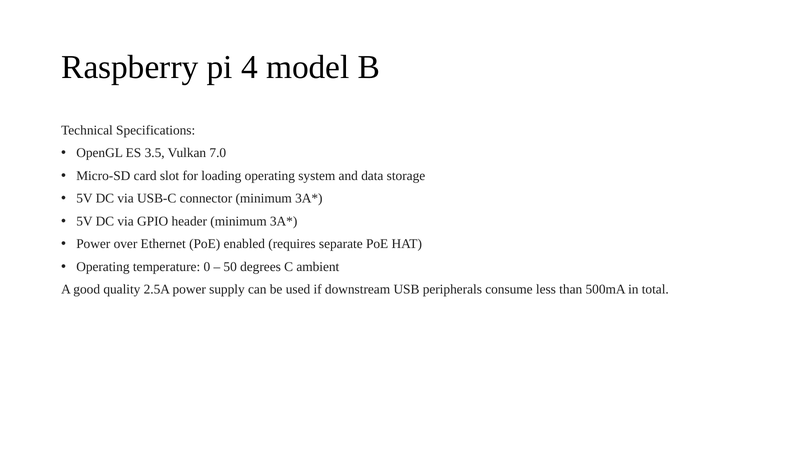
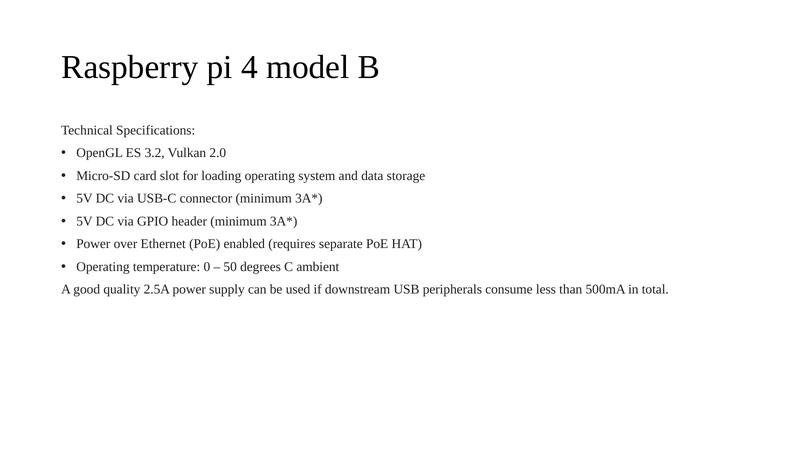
3.5: 3.5 -> 3.2
7.0: 7.0 -> 2.0
